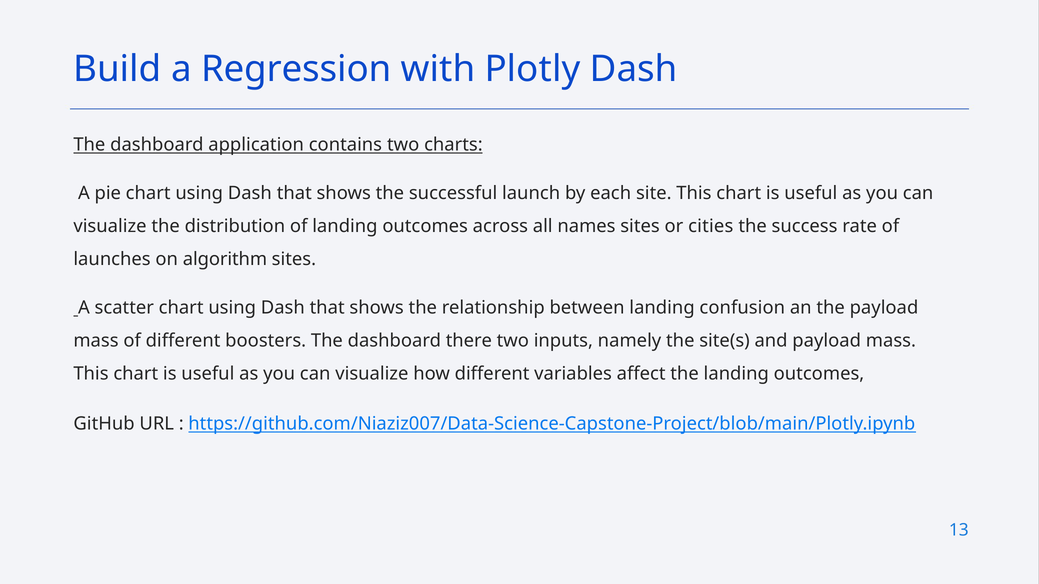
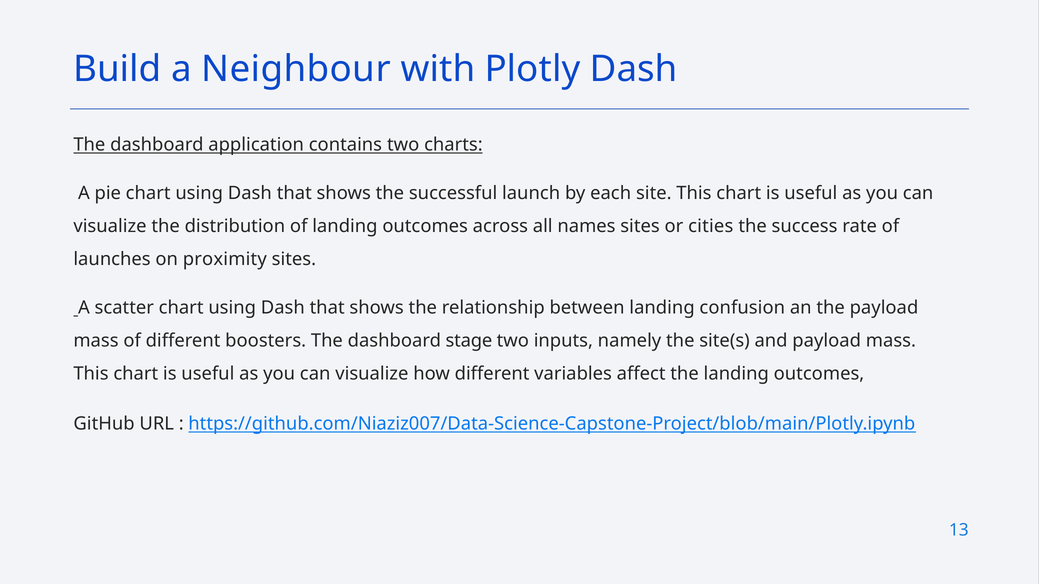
Regression: Regression -> Neighbour
algorithm: algorithm -> proximity
there: there -> stage
